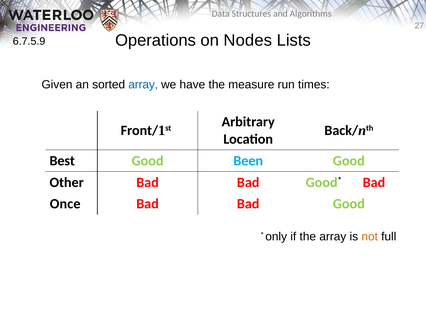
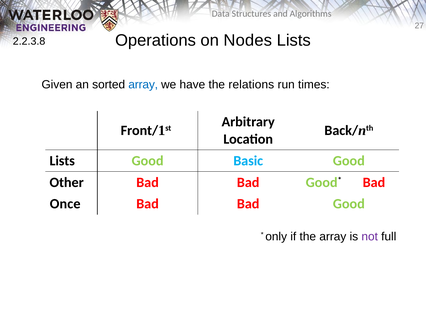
6.7.5.9: 6.7.5.9 -> 2.2.3.8
measure: measure -> relations
Best at (62, 161): Best -> Lists
Been: Been -> Basic
not colour: orange -> purple
